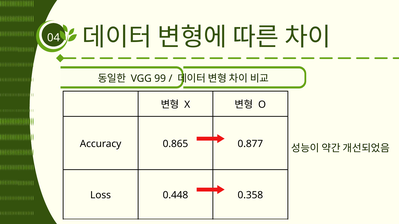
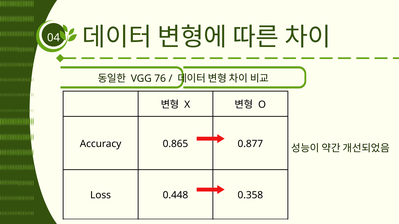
99: 99 -> 76
